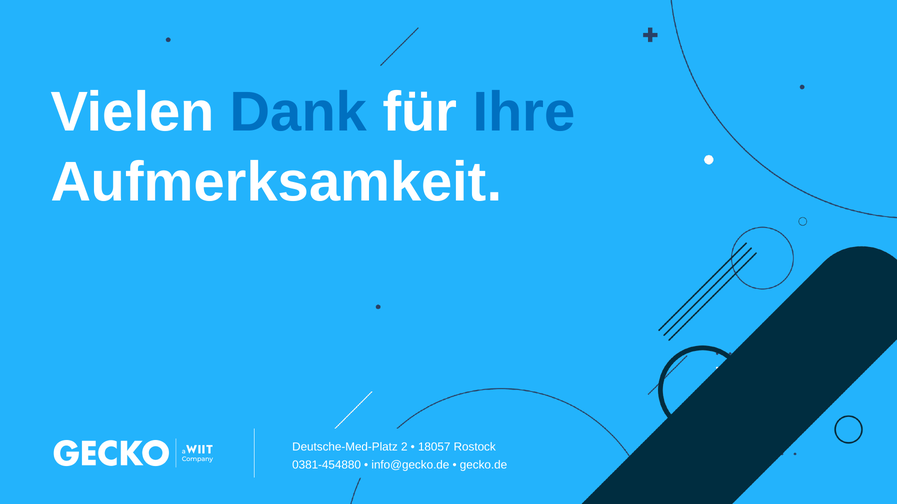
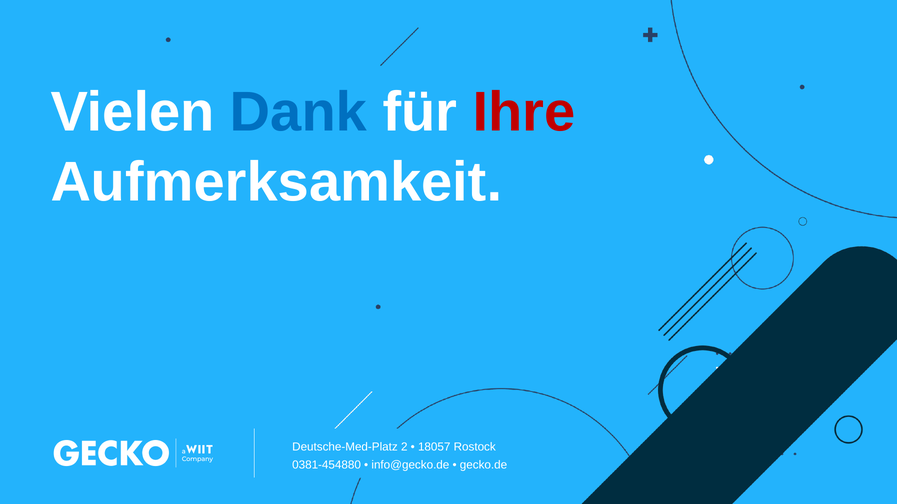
Ihre colour: blue -> red
